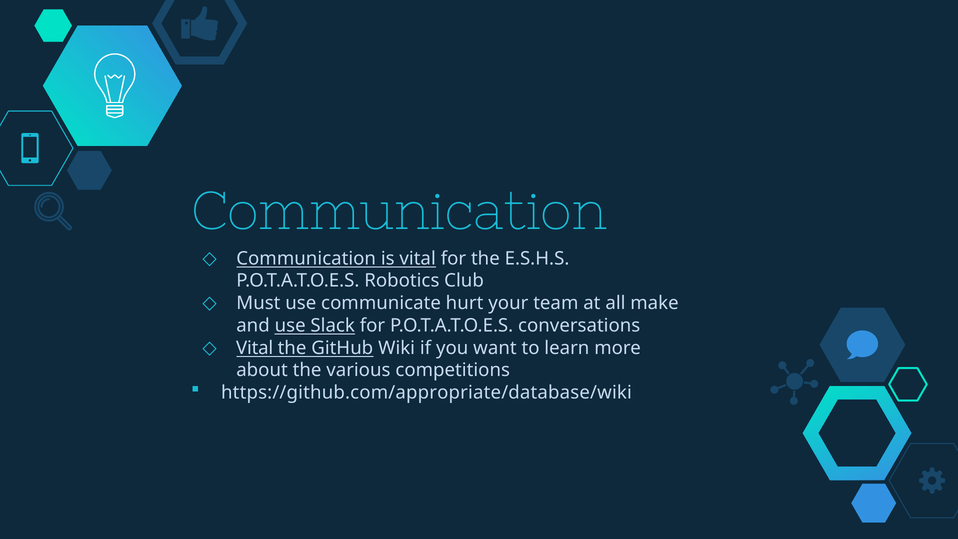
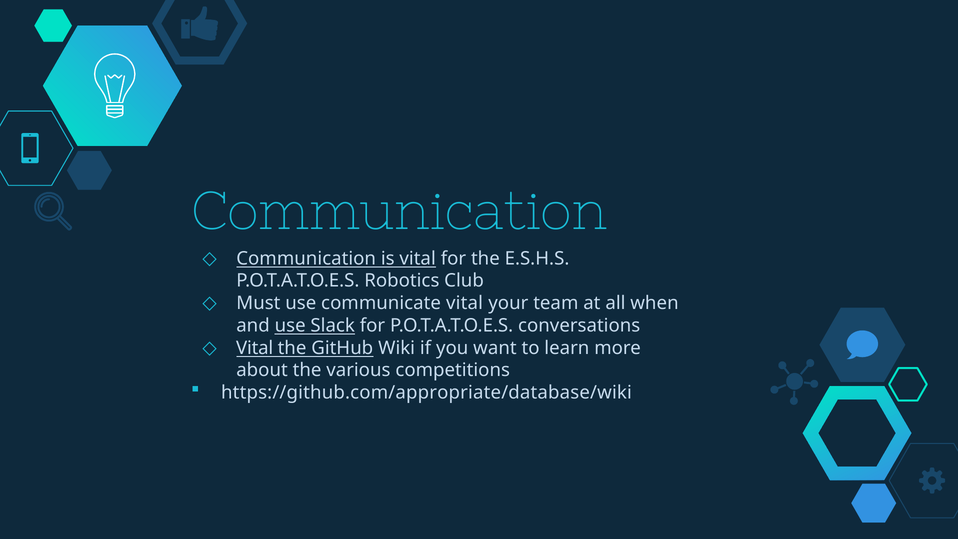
communicate hurt: hurt -> vital
make: make -> when
